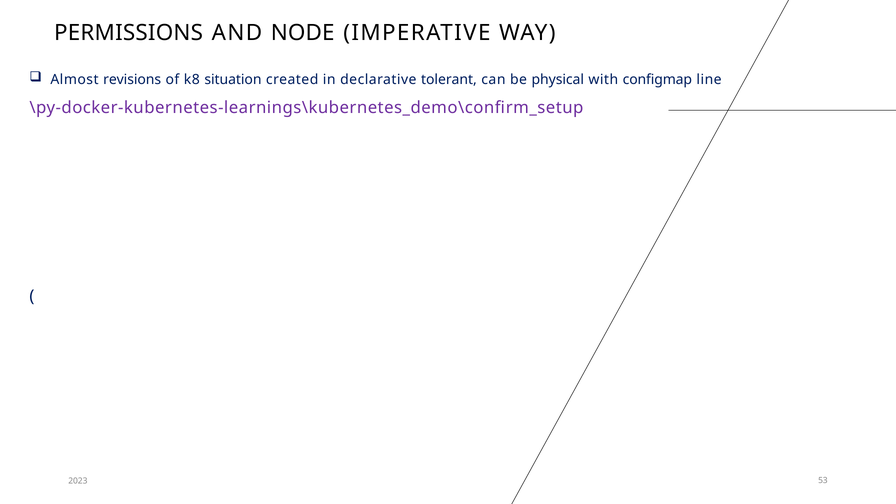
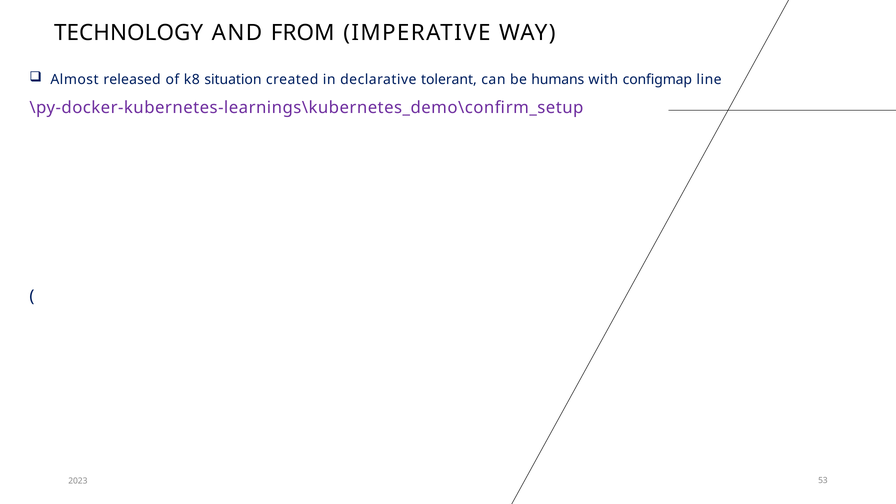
PERMISSIONS: PERMISSIONS -> TECHNOLOGY
NODE: NODE -> FROM
revisions: revisions -> released
physical: physical -> humans
